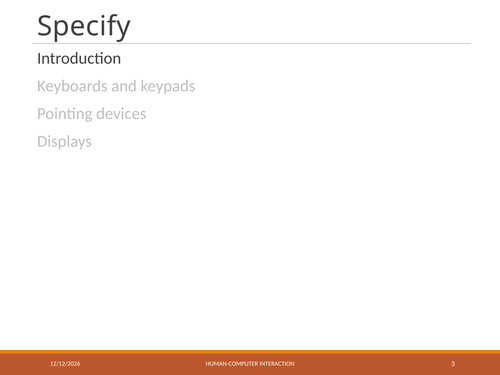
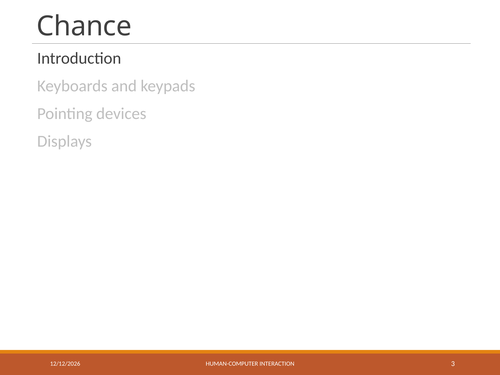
Specify: Specify -> Chance
